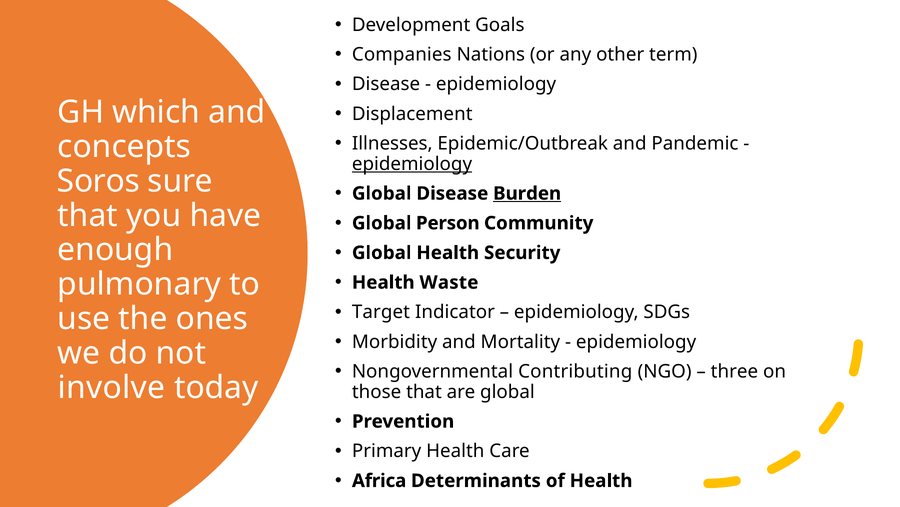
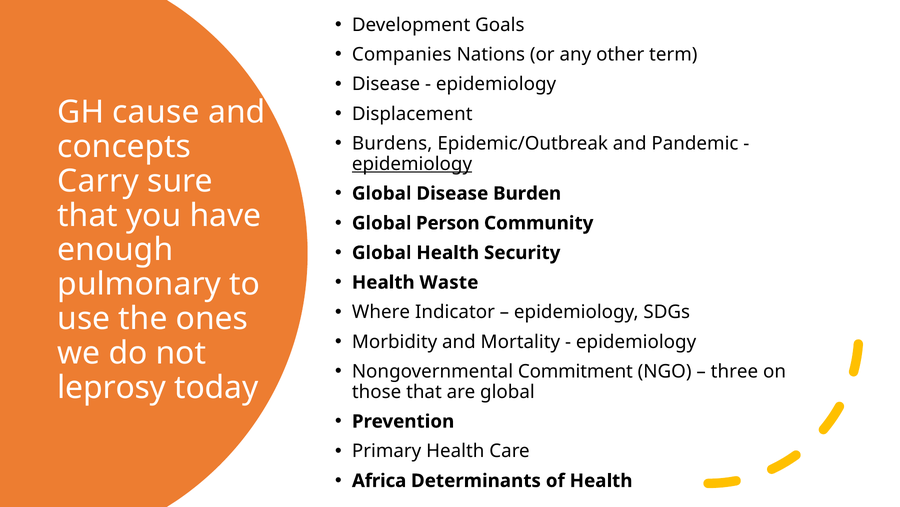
which: which -> cause
Illnesses: Illnesses -> Burdens
Soros: Soros -> Carry
Burden underline: present -> none
Target: Target -> Where
Contributing: Contributing -> Commitment
involve: involve -> leprosy
